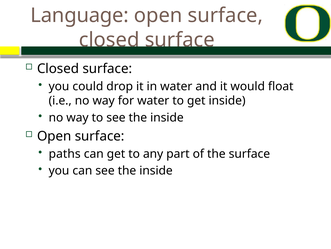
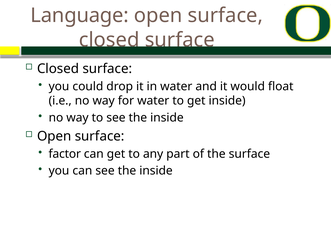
paths: paths -> factor
